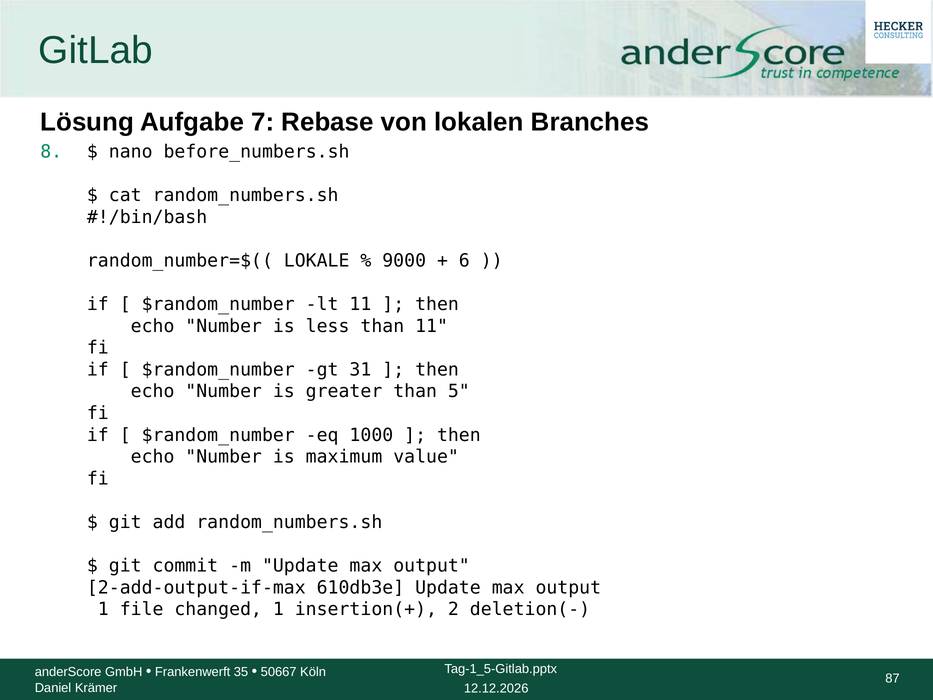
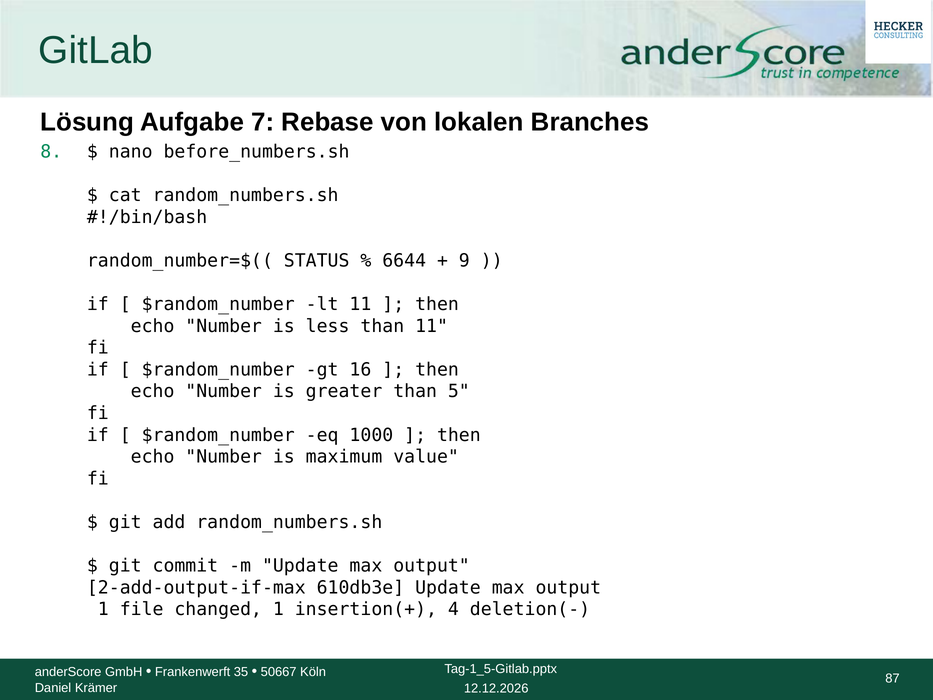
LOKALE: LOKALE -> STATUS
9000: 9000 -> 6644
6: 6 -> 9
31: 31 -> 16
2: 2 -> 4
